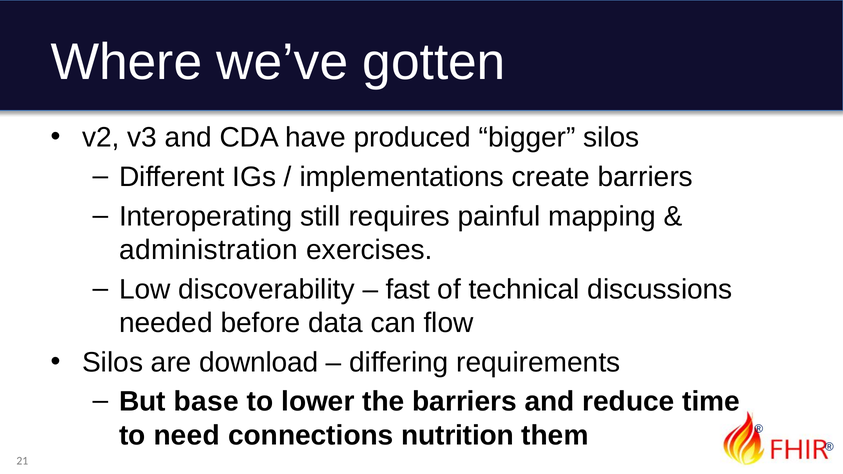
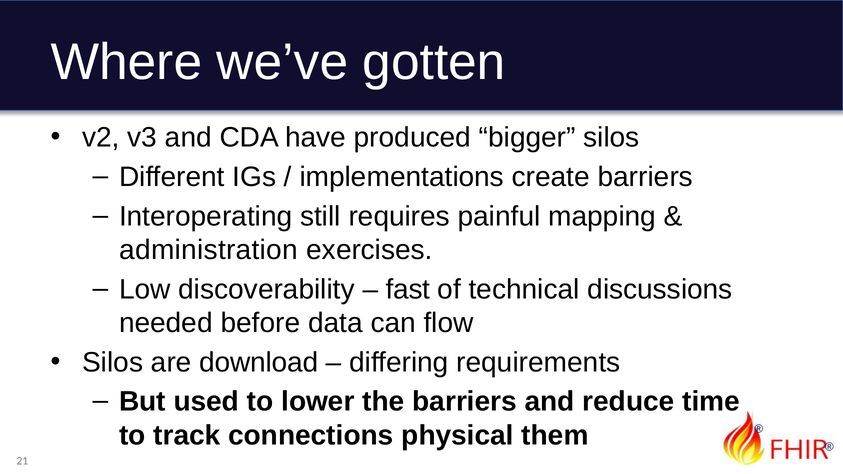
base: base -> used
need: need -> track
nutrition: nutrition -> physical
